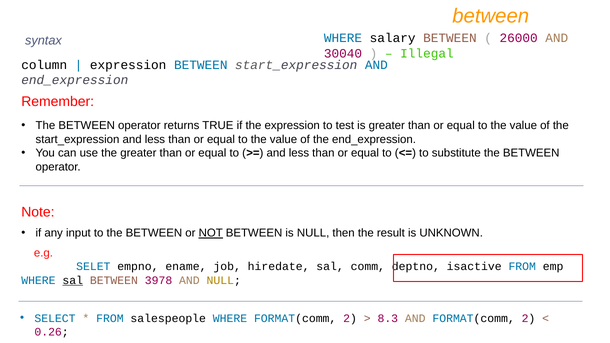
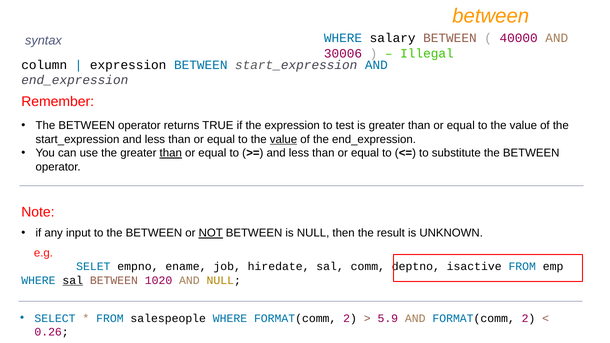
26000: 26000 -> 40000
30040: 30040 -> 30006
value at (284, 139) underline: none -> present
than at (171, 153) underline: none -> present
3978: 3978 -> 1020
8.3: 8.3 -> 5.9
